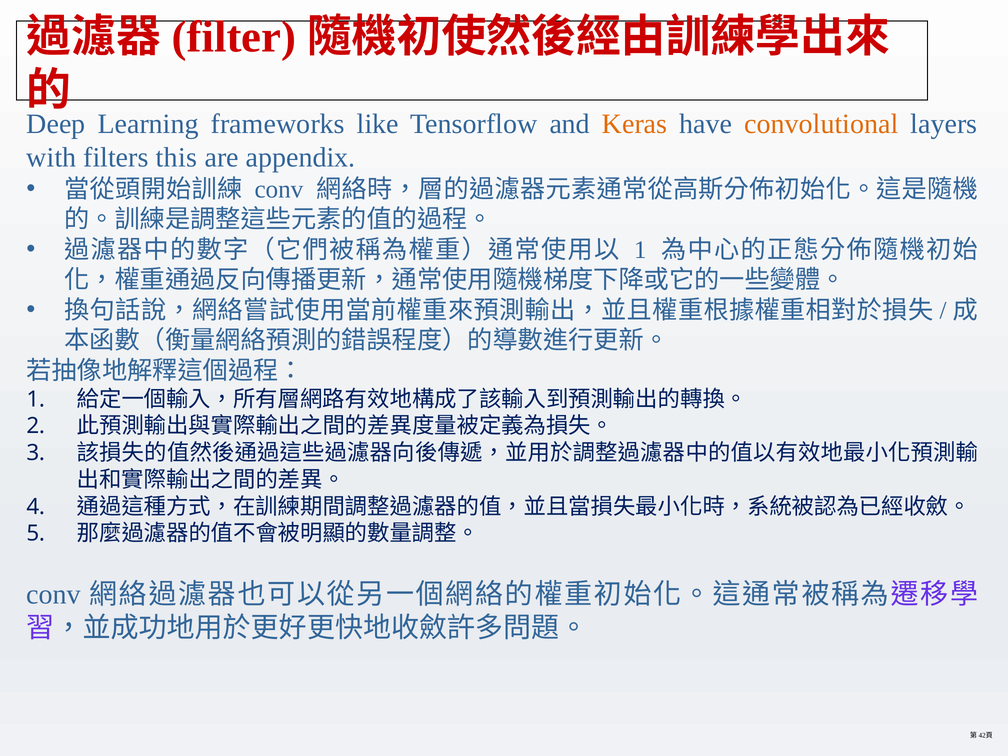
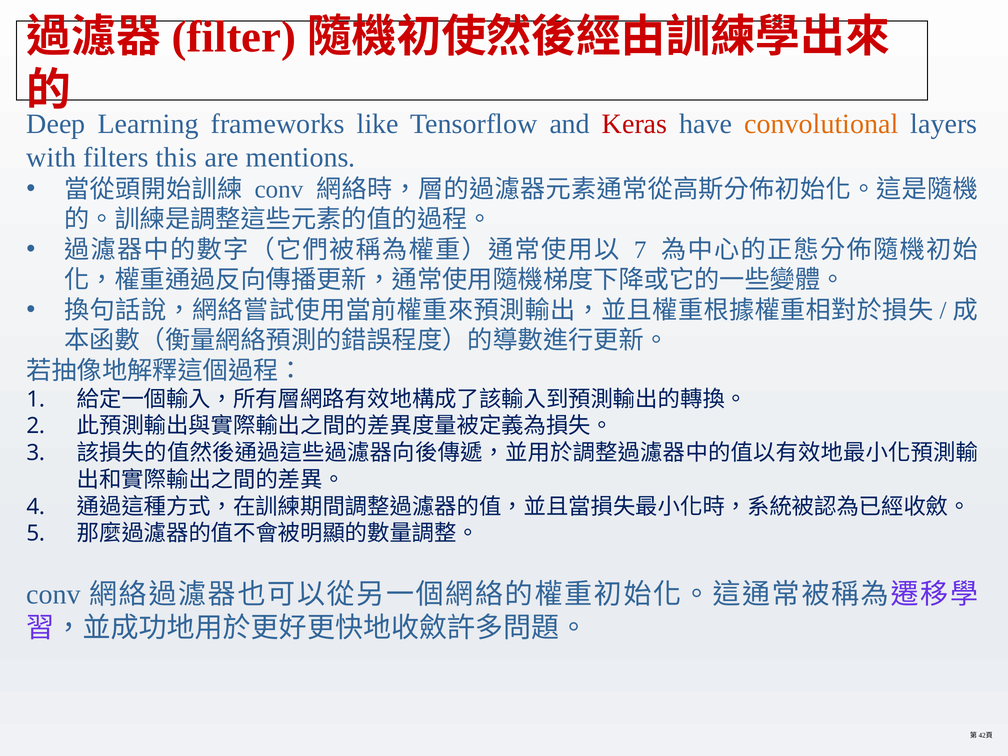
Keras colour: orange -> red
appendix: appendix -> mentions
1 at (640, 250): 1 -> 7
